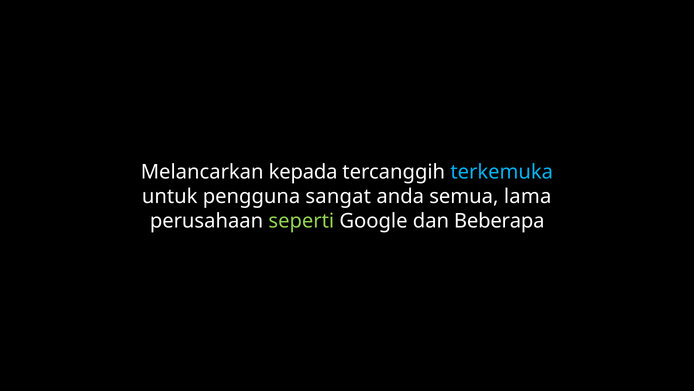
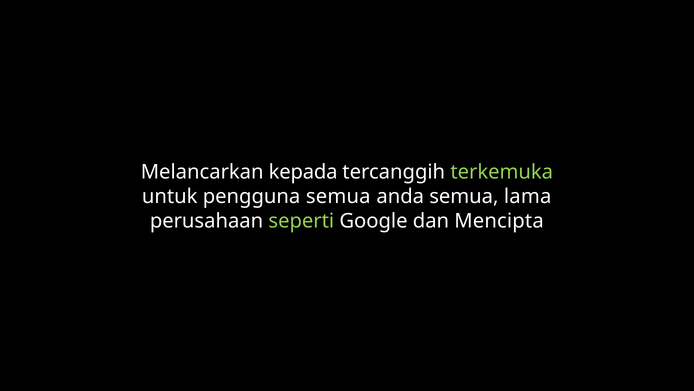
terkemuka colour: light blue -> light green
pengguna sangat: sangat -> semua
Beberapa: Beberapa -> Mencipta
